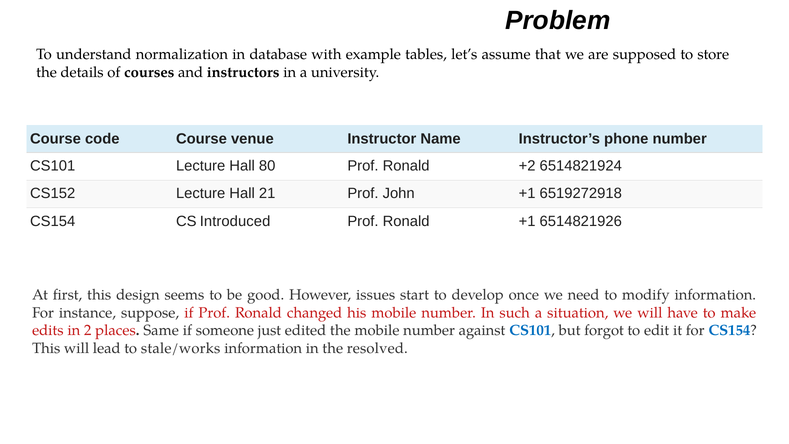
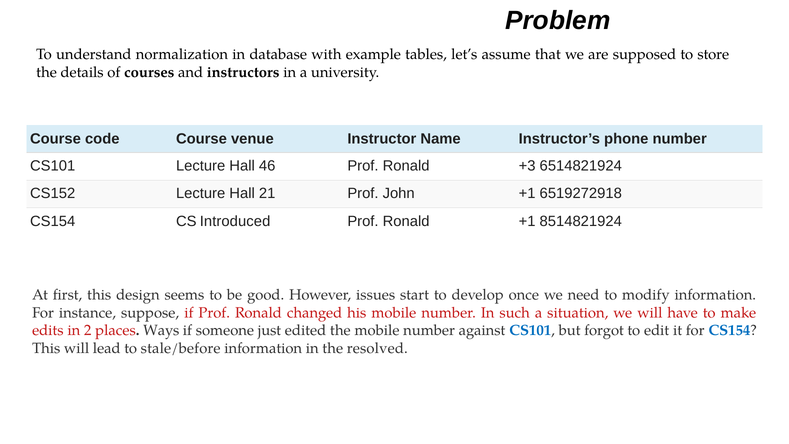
80: 80 -> 46
+2: +2 -> +3
6514821926: 6514821926 -> 8514821924
Same: Same -> Ways
stale/works: stale/works -> stale/before
